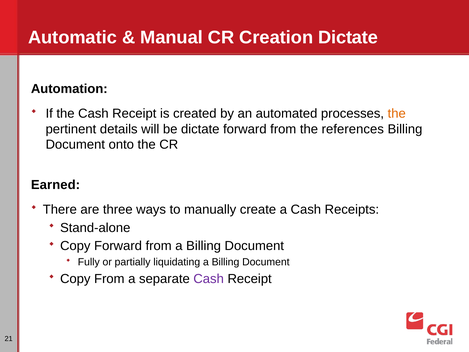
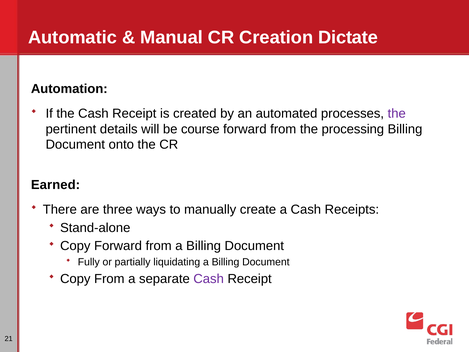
the at (397, 113) colour: orange -> purple
be dictate: dictate -> course
references: references -> processing
